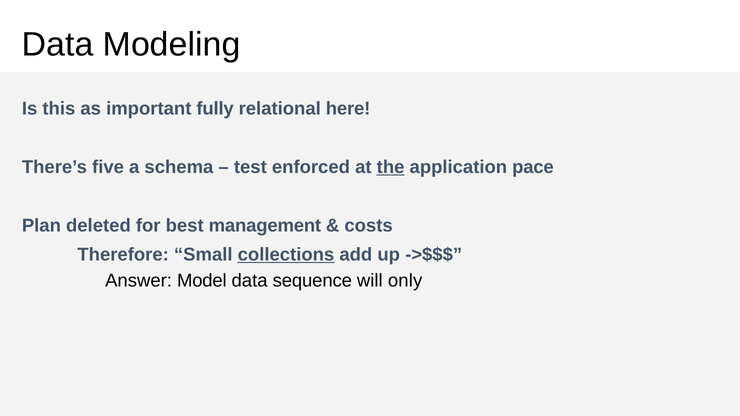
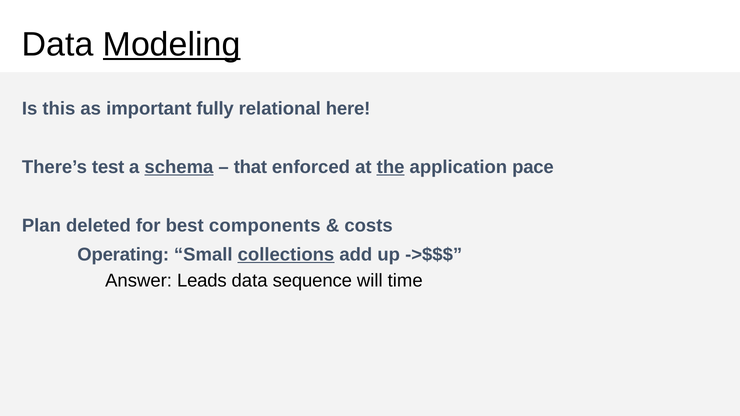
Modeling underline: none -> present
five: five -> test
schema underline: none -> present
test: test -> that
management: management -> components
Therefore: Therefore -> Operating
Model: Model -> Leads
only: only -> time
